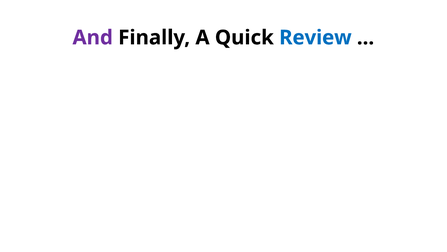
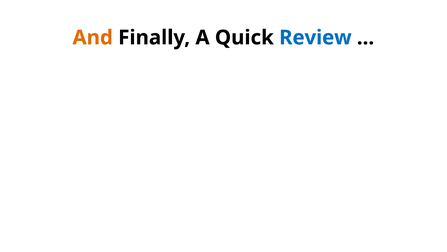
And colour: purple -> orange
